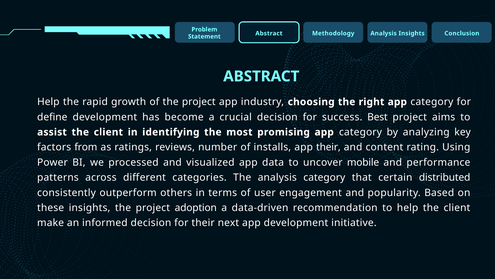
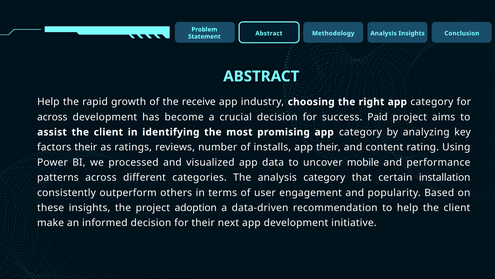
of the project: project -> receive
define at (52, 117): define -> across
Best: Best -> Paid
factors from: from -> their
distributed: distributed -> installation
